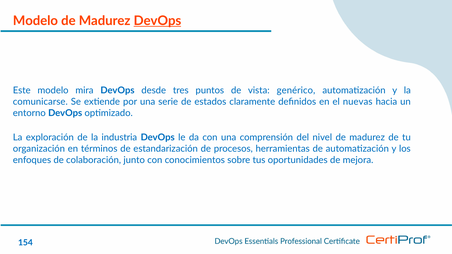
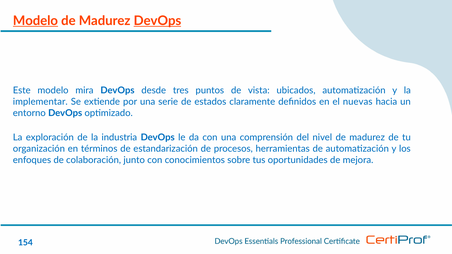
Modelo at (35, 21) underline: none -> present
genérico: genérico -> ubicados
comunicarse: comunicarse -> implementar
